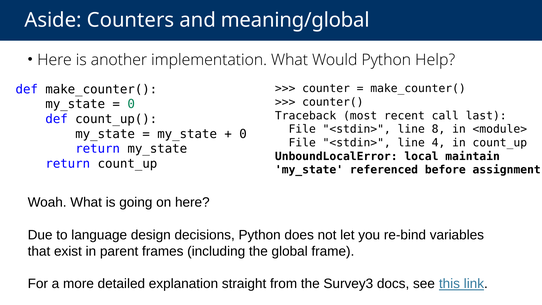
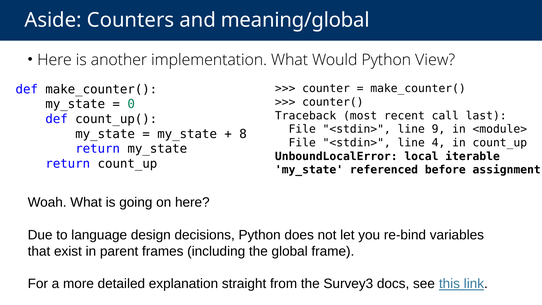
Help: Help -> View
8: 8 -> 9
0 at (243, 134): 0 -> 8
maintain: maintain -> iterable
